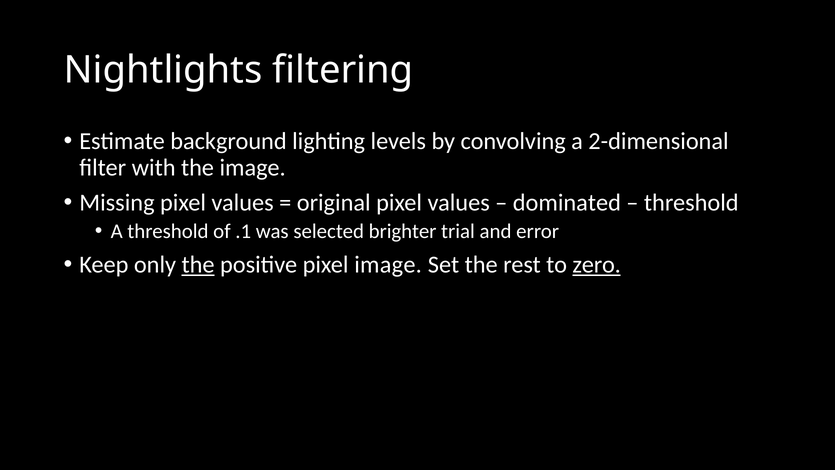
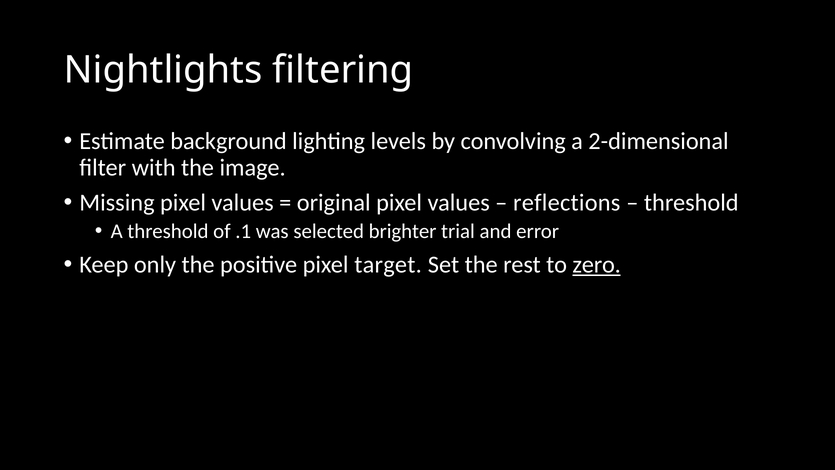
dominated: dominated -> reflections
the at (198, 264) underline: present -> none
pixel image: image -> target
